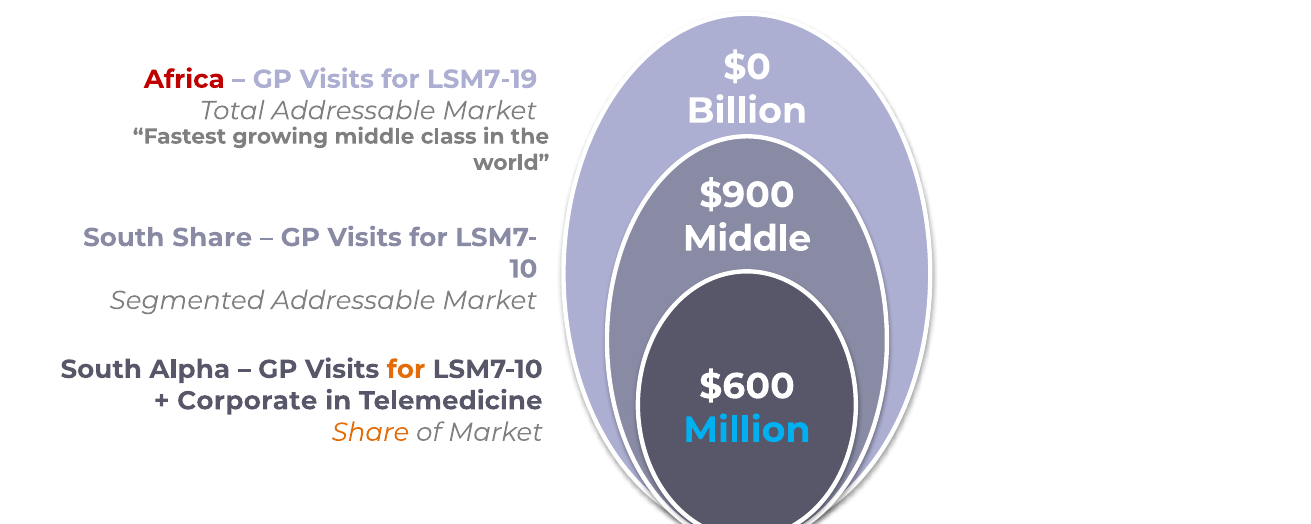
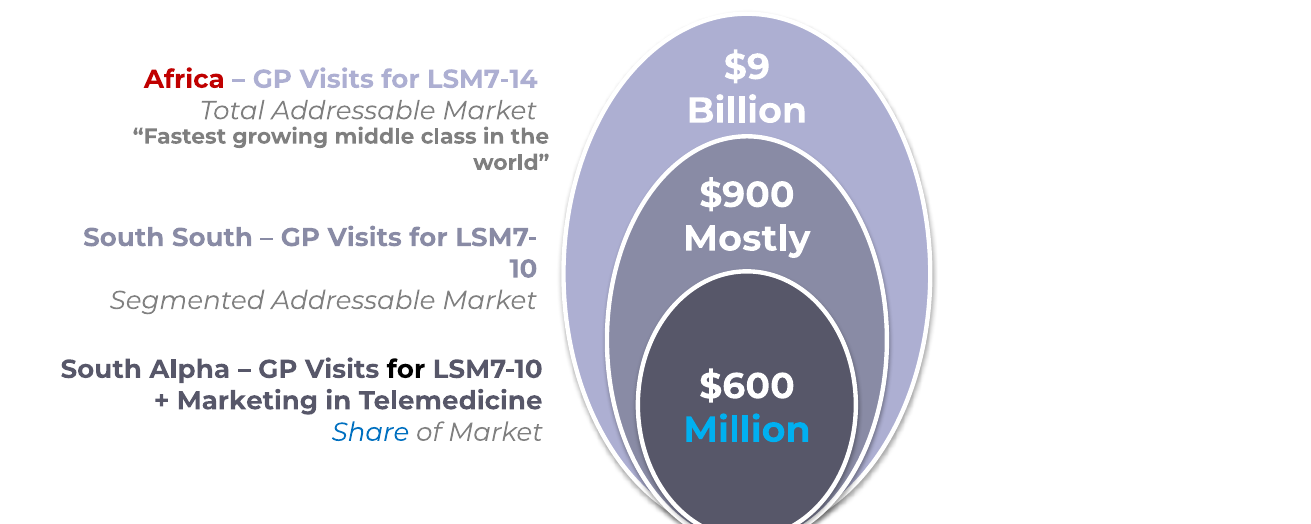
$0: $0 -> $9
LSM7-19: LSM7-19 -> LSM7-14
Middle at (747, 239): Middle -> Mostly
South Share: Share -> South
for at (406, 370) colour: orange -> black
Corporate: Corporate -> Marketing
Share at (370, 433) colour: orange -> blue
